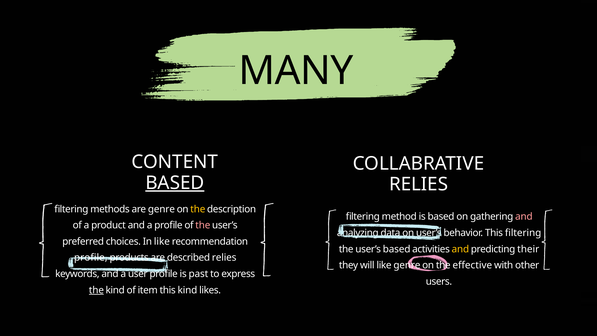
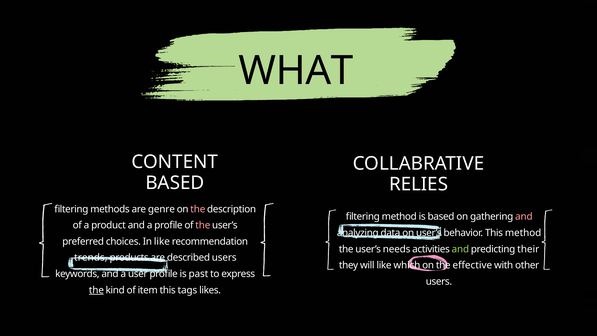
MANY: MANY -> WHAT
BASED at (175, 183) underline: present -> none
the at (198, 209) colour: yellow -> pink
This filtering: filtering -> method
user’s based: based -> needs
and at (460, 249) colour: yellow -> light green
profile at (91, 258): profile -> trends
described relies: relies -> users
like genre: genre -> which
this kind: kind -> tags
